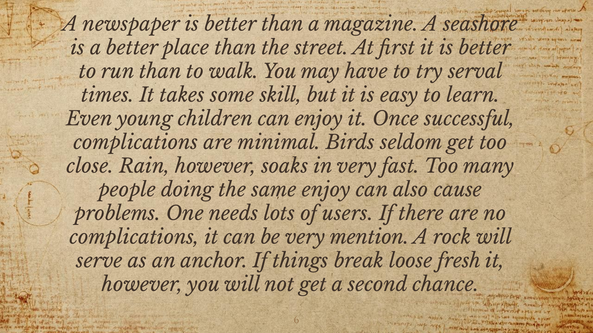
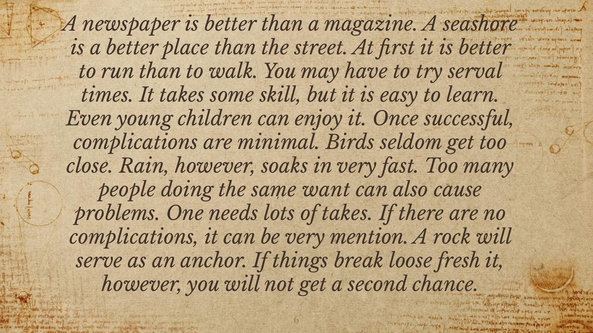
same enjoy: enjoy -> want
of users: users -> takes
